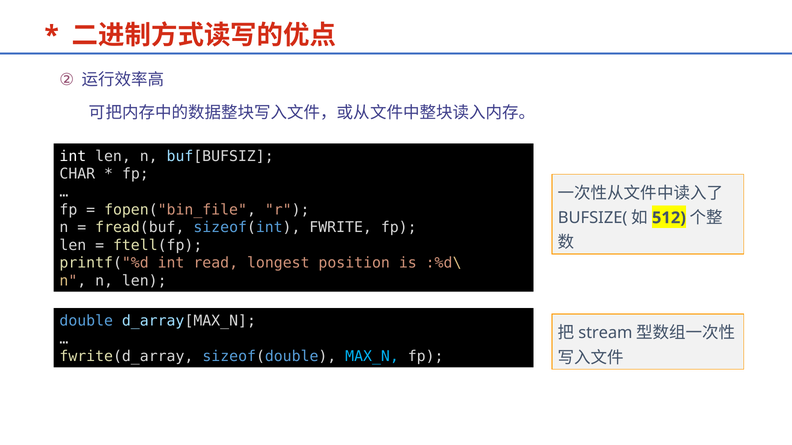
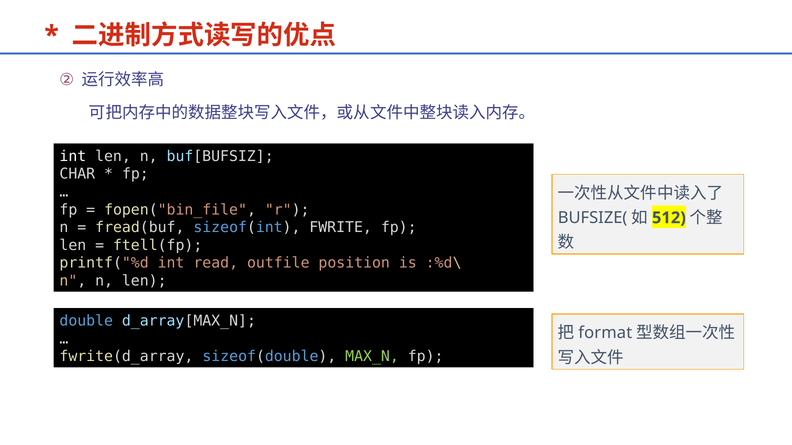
longest: longest -> outfile
stream: stream -> format
MAX_N colour: light blue -> light green
